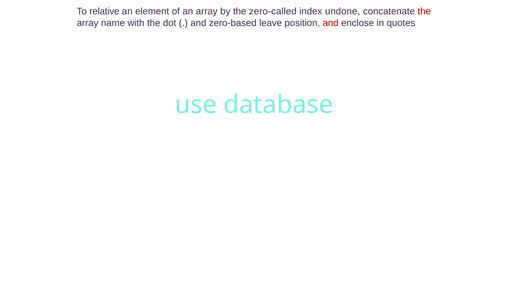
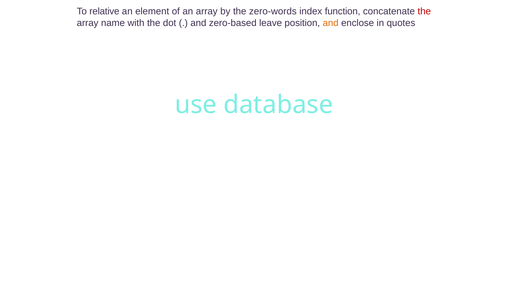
zero-called: zero-called -> zero-words
undone: undone -> function
and at (331, 23) colour: red -> orange
